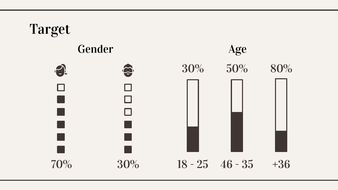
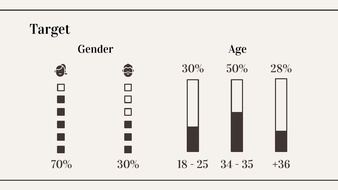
80%: 80% -> 28%
46: 46 -> 34
